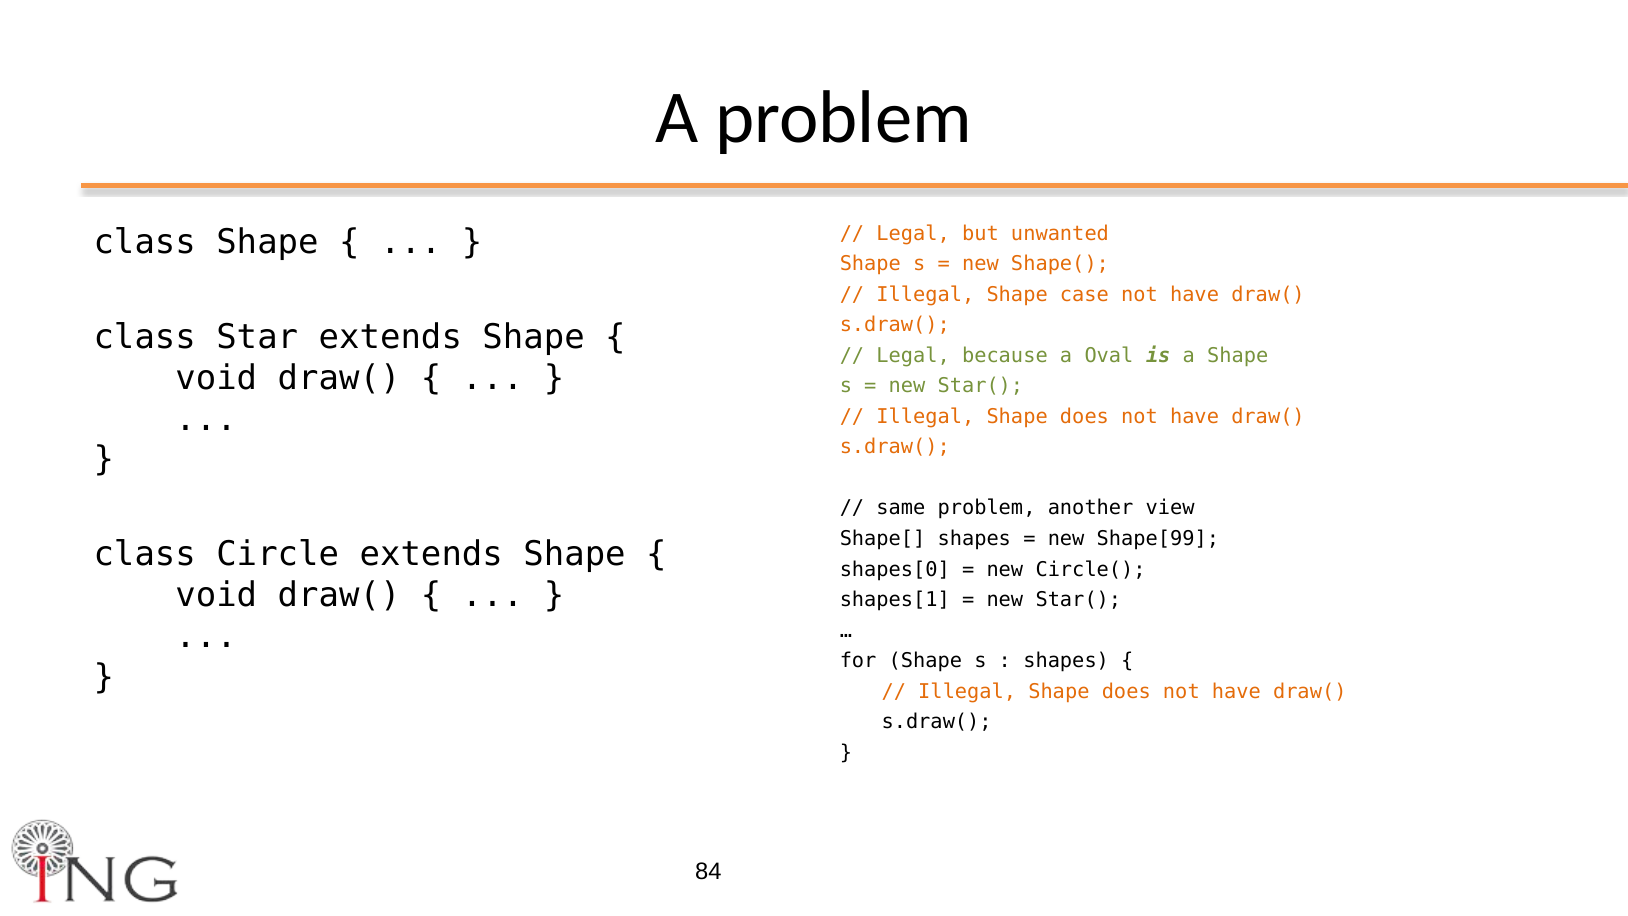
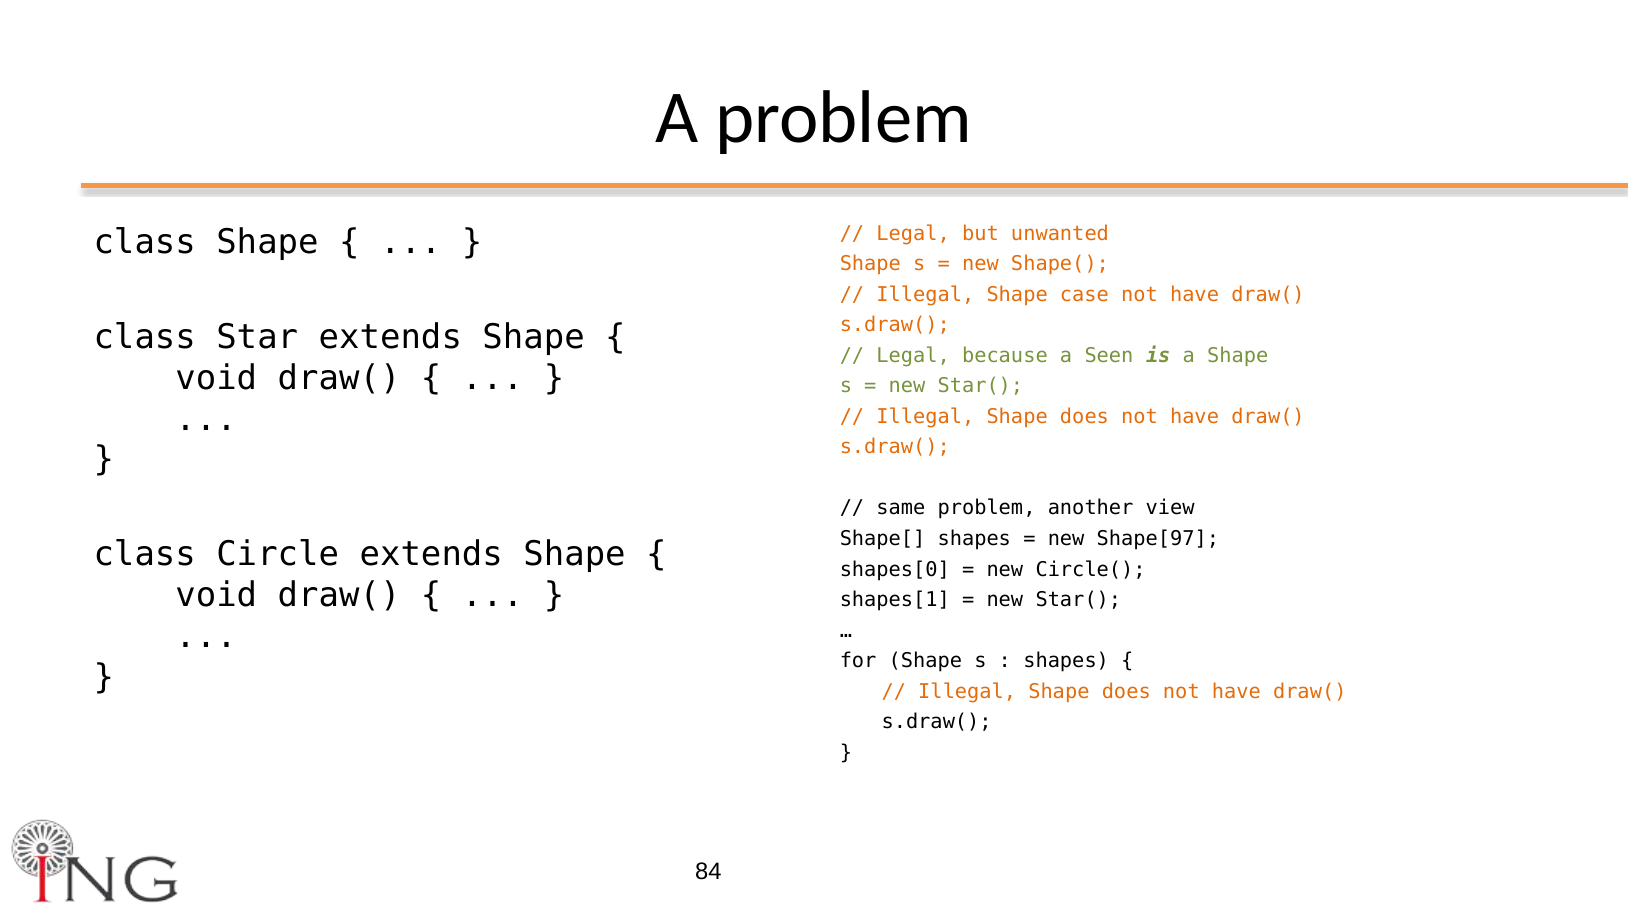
Oval: Oval -> Seen
Shape[99: Shape[99 -> Shape[97
